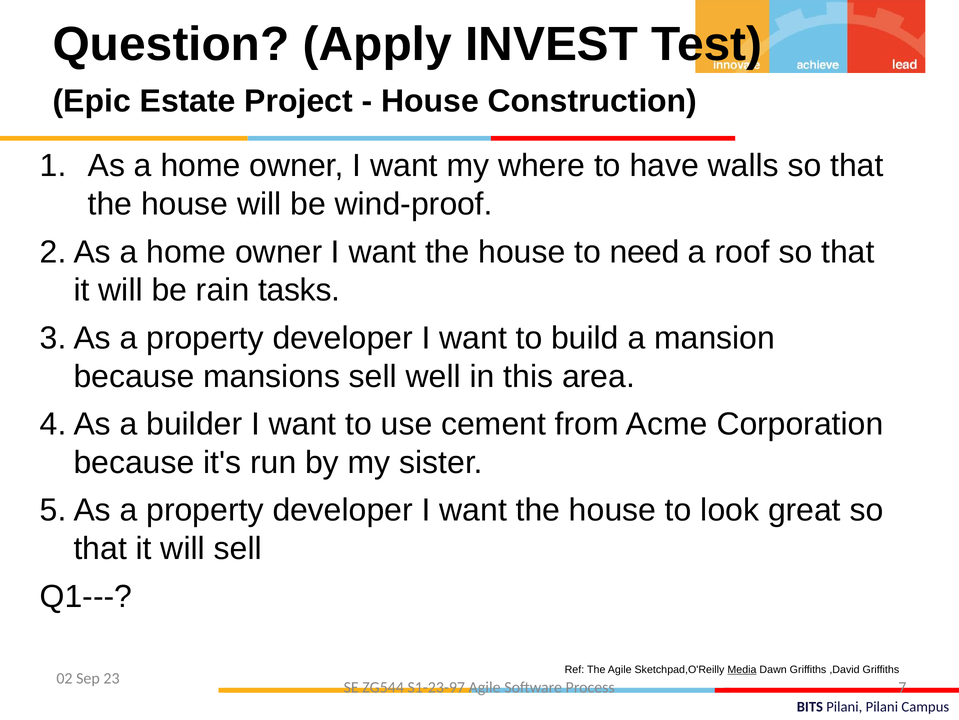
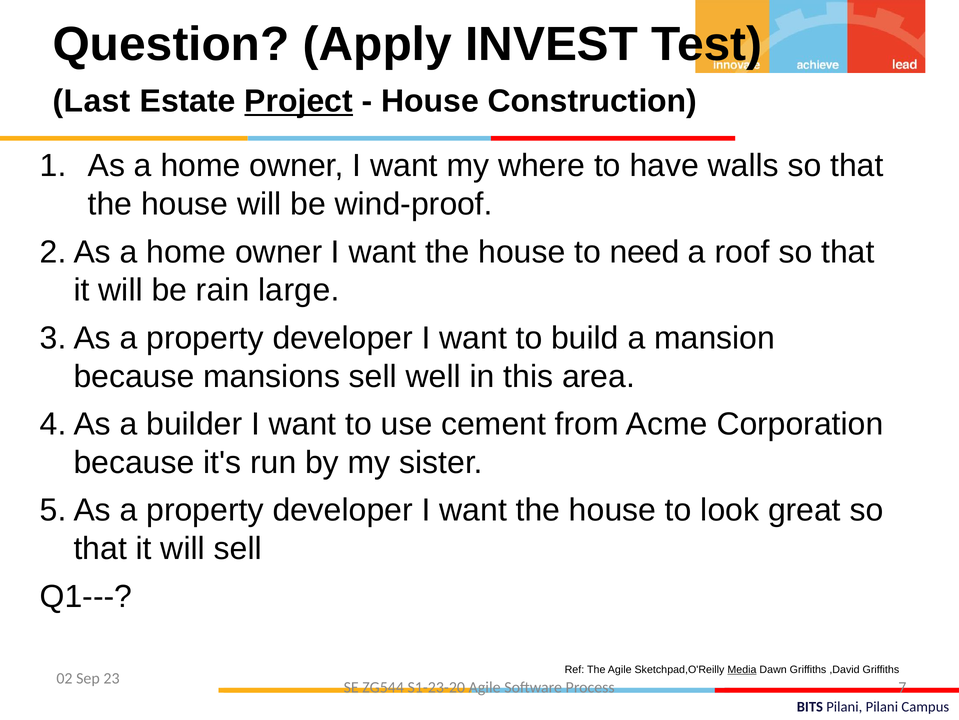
Epic: Epic -> Last
Project underline: none -> present
tasks: tasks -> large
S1-23-97: S1-23-97 -> S1-23-20
